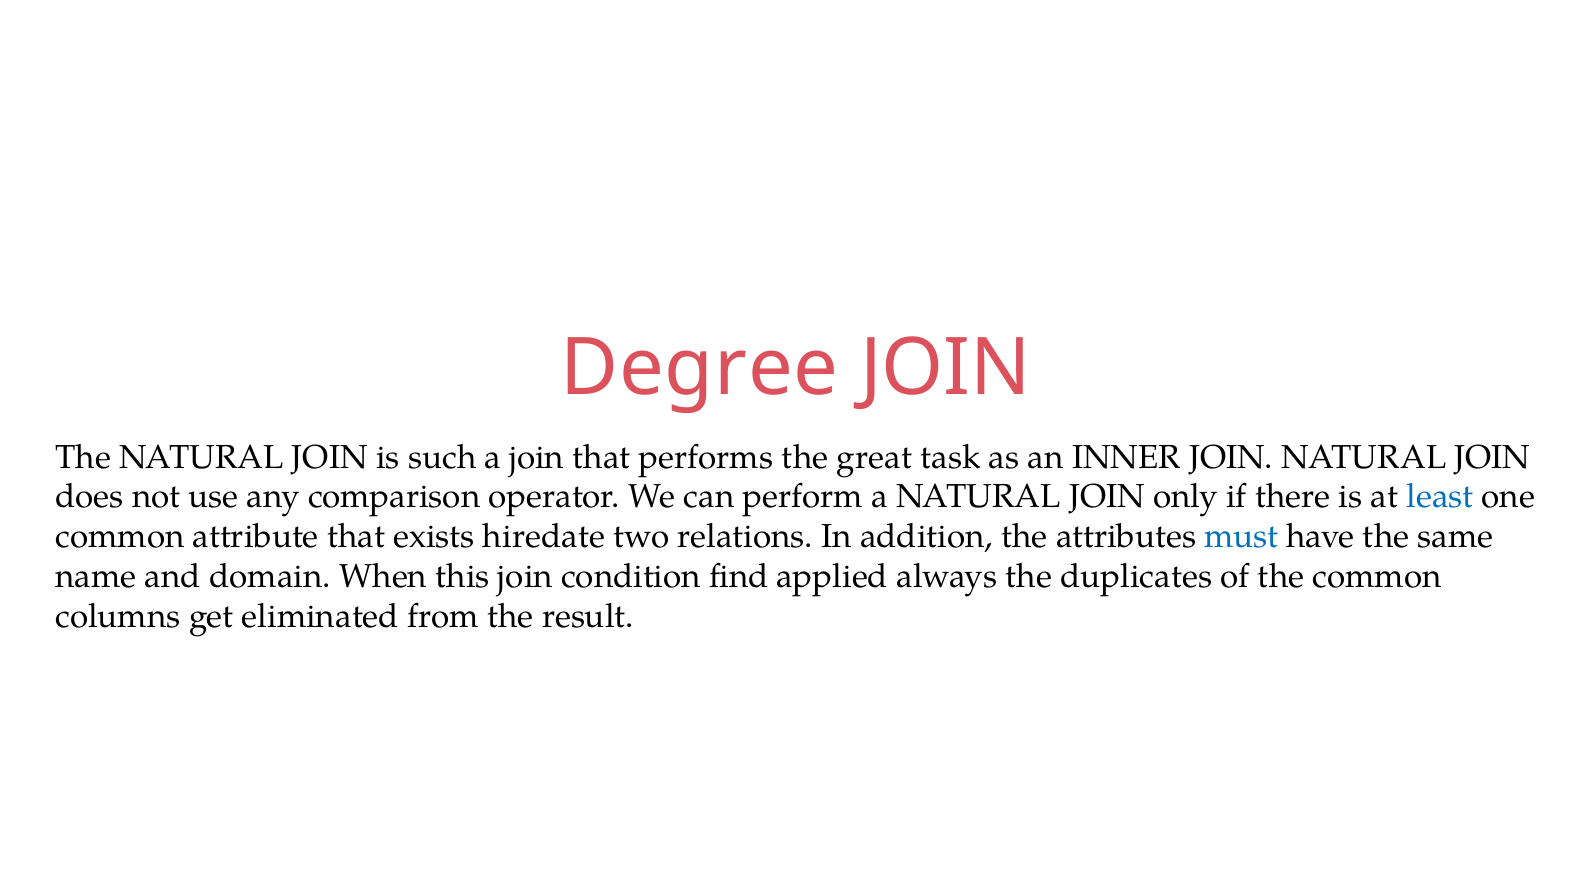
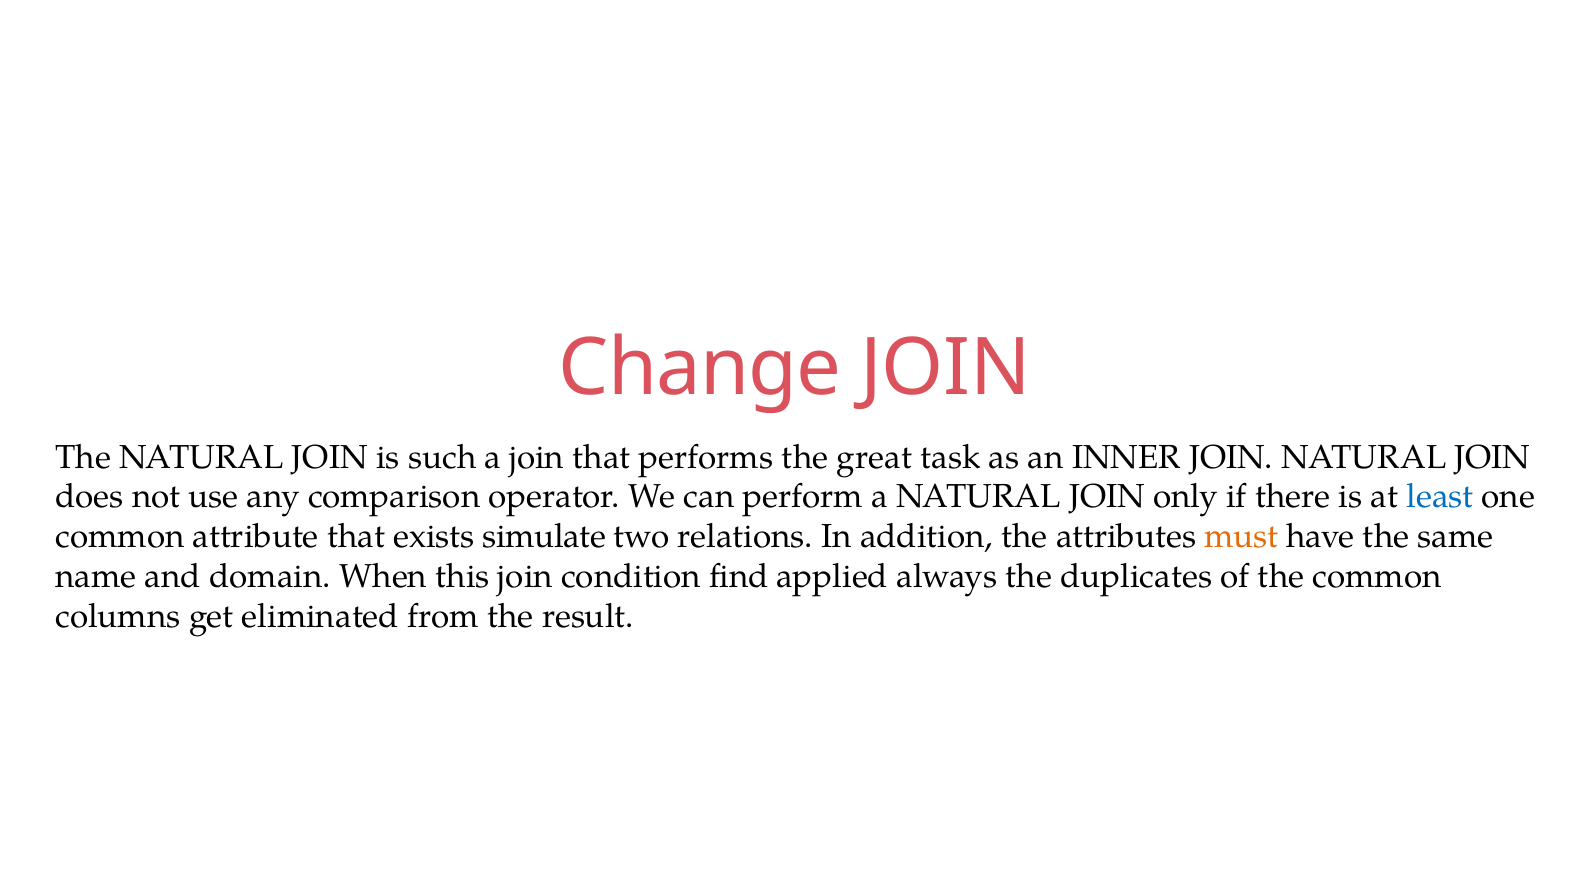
Degree: Degree -> Change
hiredate: hiredate -> simulate
must colour: blue -> orange
